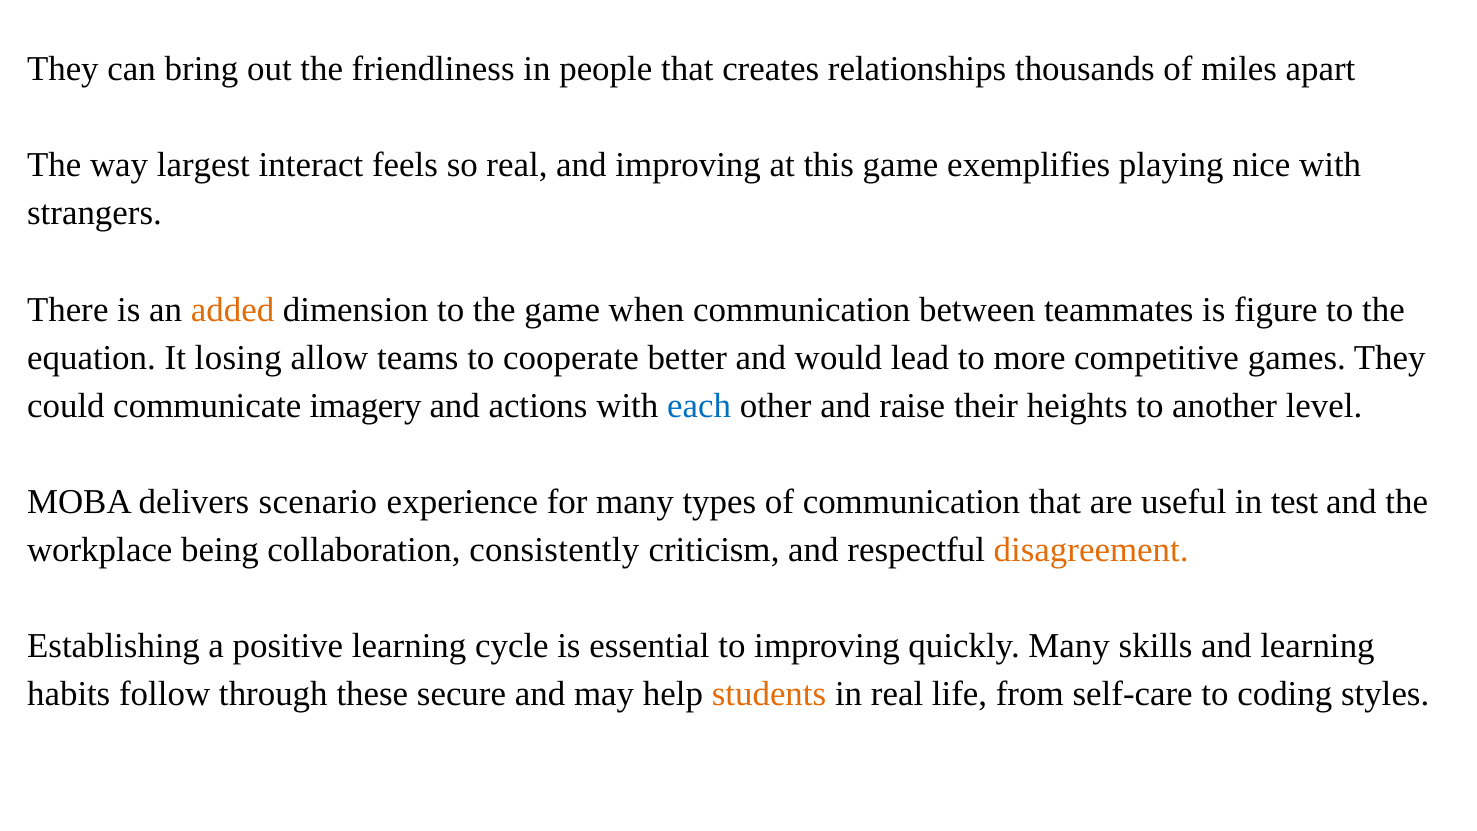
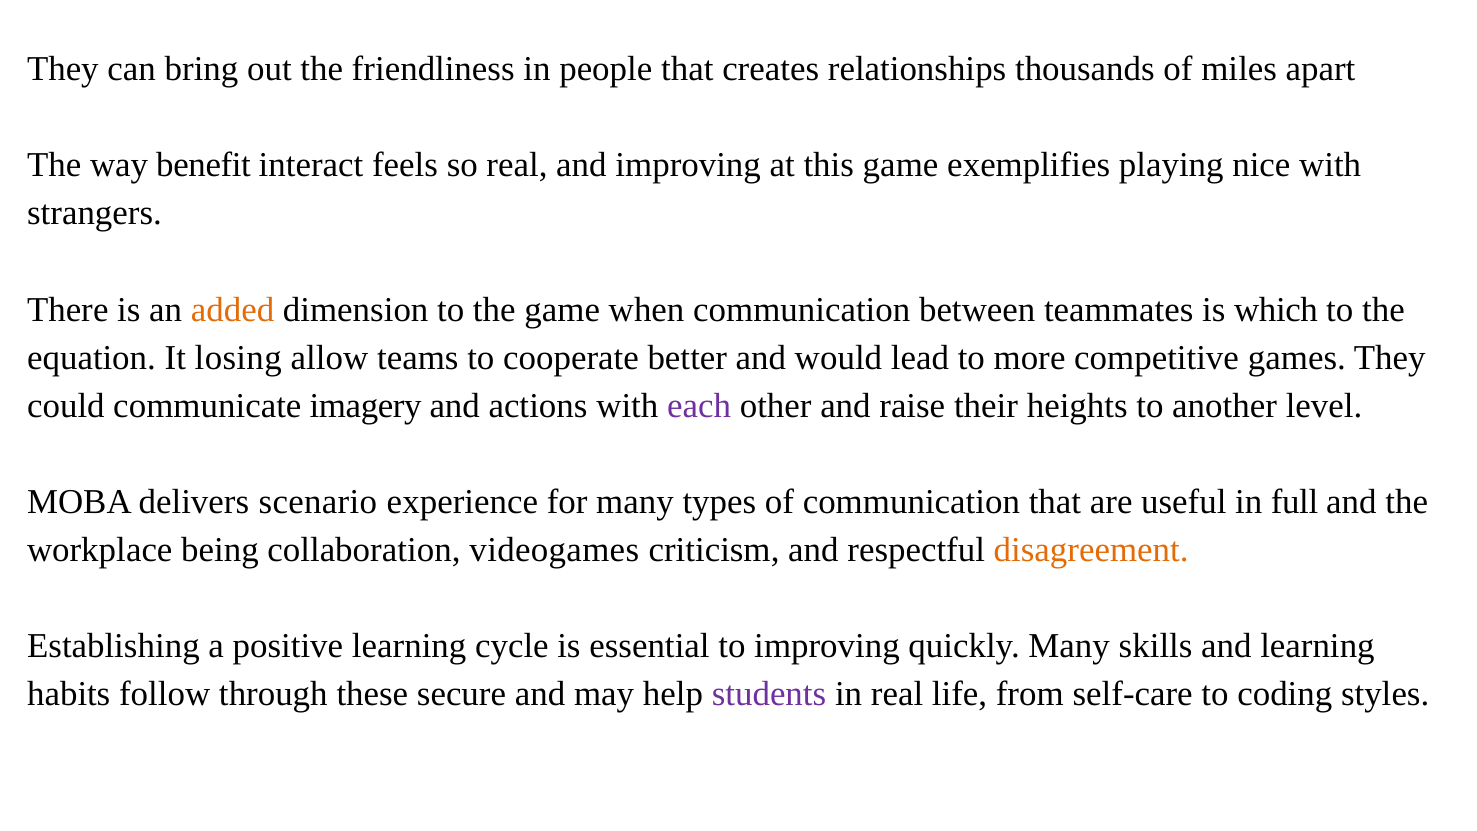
largest: largest -> benefit
figure: figure -> which
each colour: blue -> purple
test: test -> full
consistently: consistently -> videogames
students colour: orange -> purple
